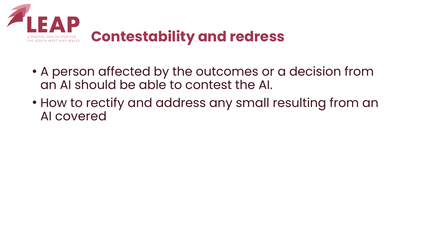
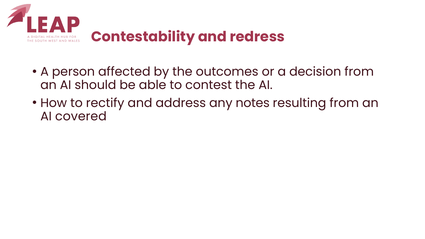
small: small -> notes
